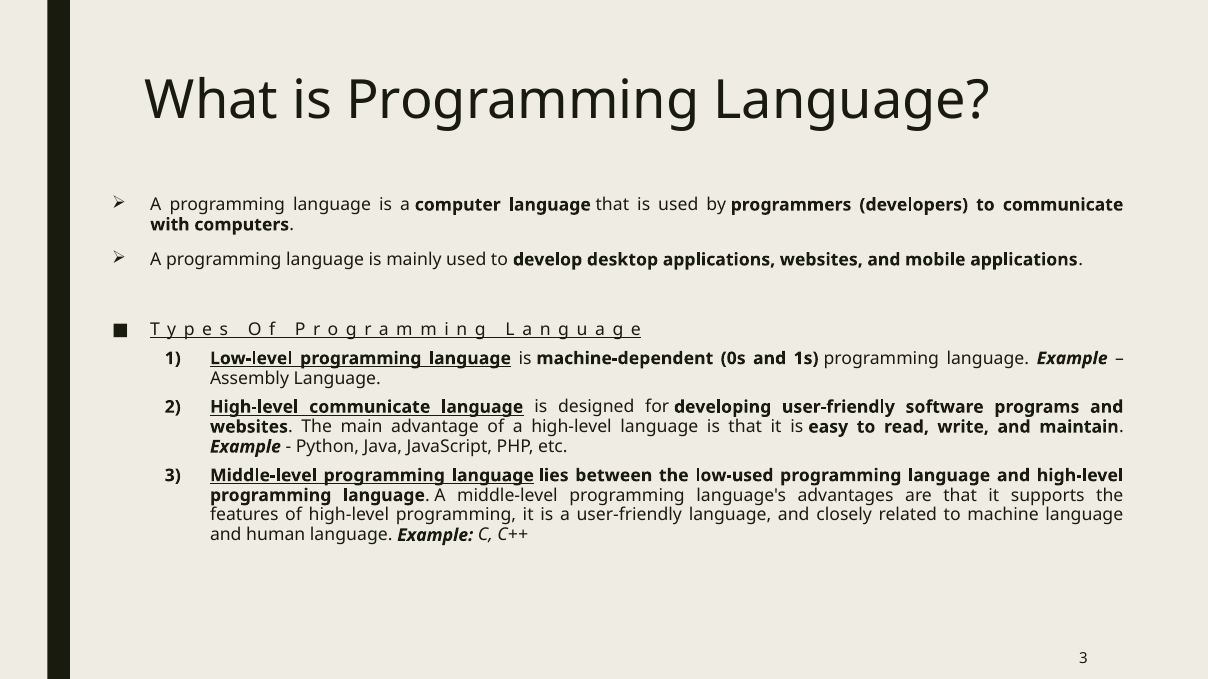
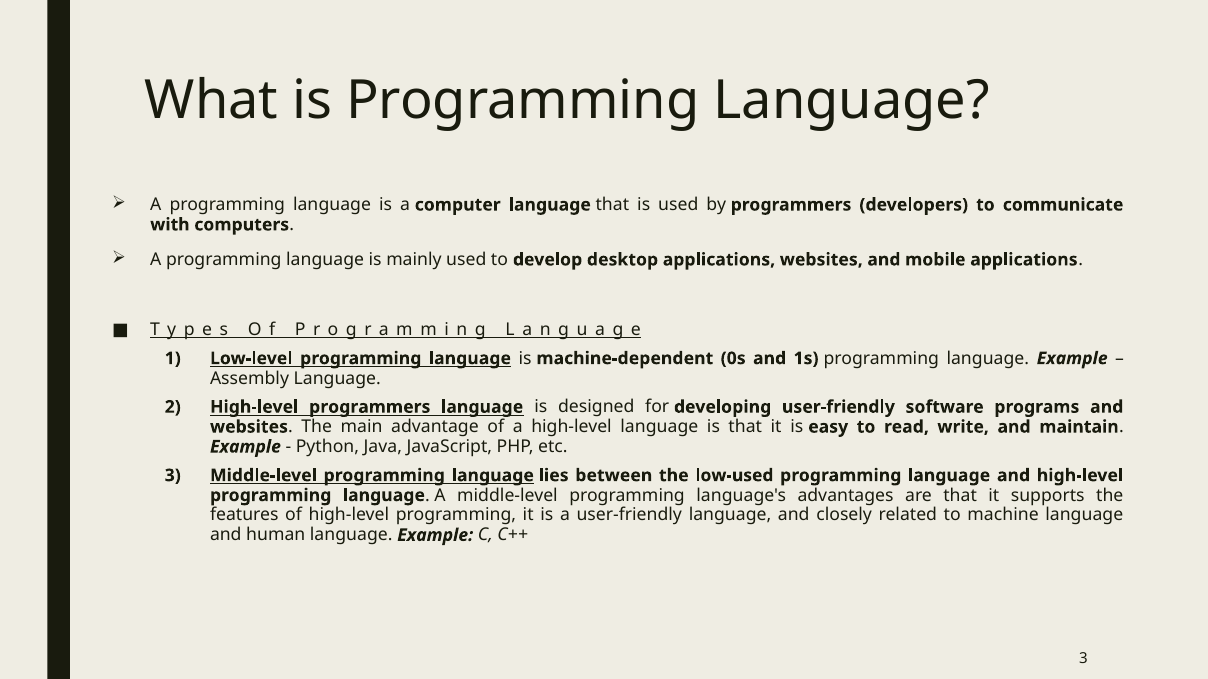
High-level communicate: communicate -> programmers
